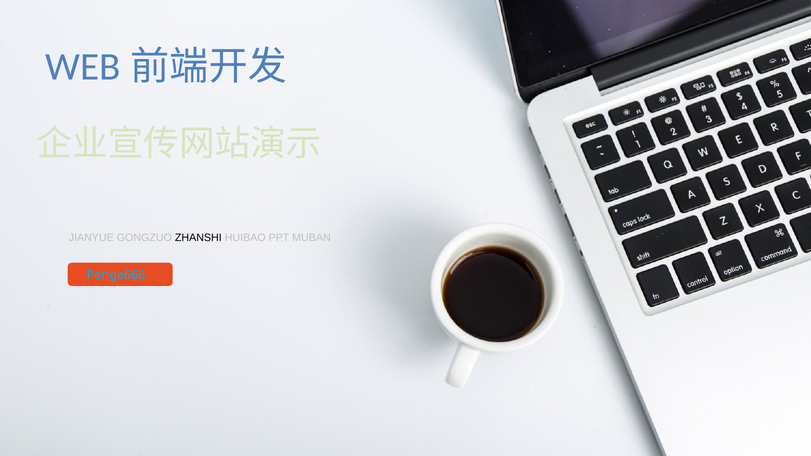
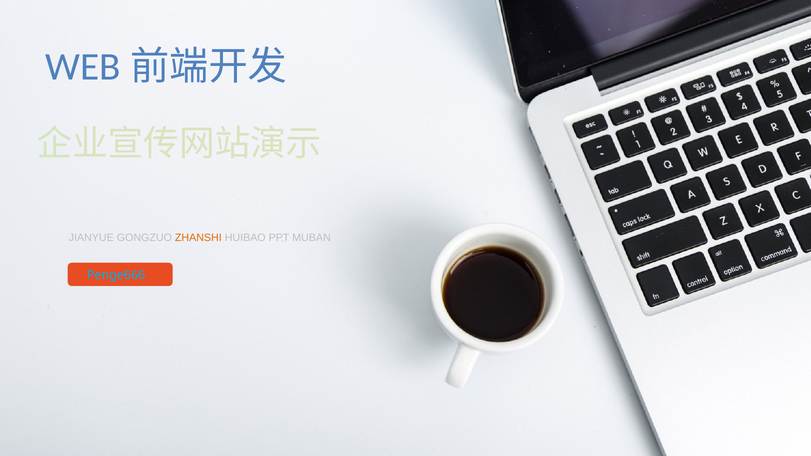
ZHANSHI colour: black -> orange
